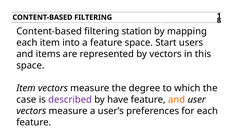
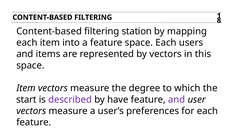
space Start: Start -> Each
case: case -> start
and at (177, 99) colour: orange -> purple
